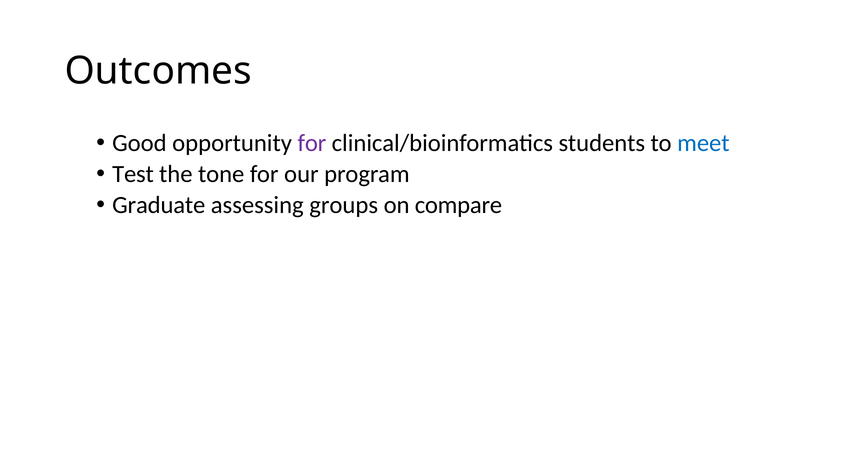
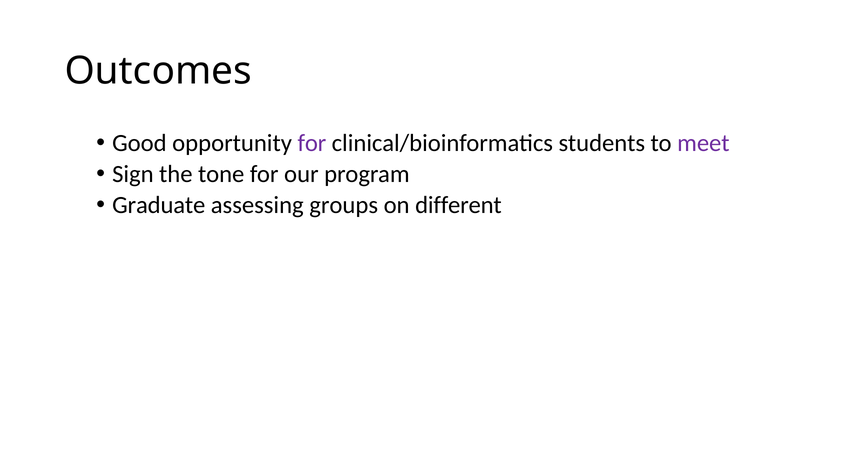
meet colour: blue -> purple
Test: Test -> Sign
compare: compare -> different
